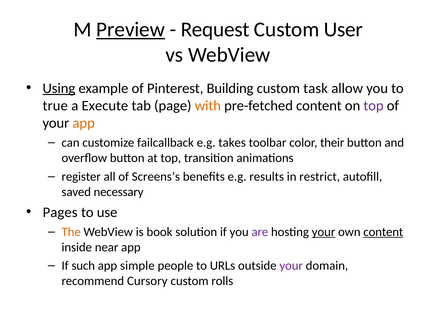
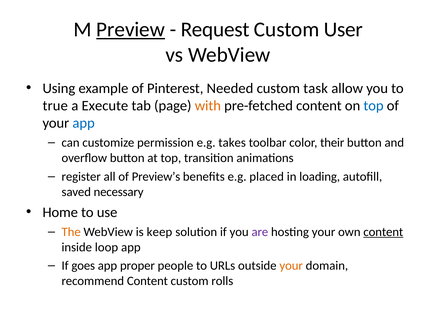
Using underline: present -> none
Building: Building -> Needed
top at (374, 106) colour: purple -> blue
app at (84, 123) colour: orange -> blue
failcallback: failcallback -> permission
Screens’s: Screens’s -> Preview’s
results: results -> placed
restrict: restrict -> loading
Pages: Pages -> Home
book: book -> keep
your at (324, 232) underline: present -> none
near: near -> loop
such: such -> goes
simple: simple -> proper
your at (291, 266) colour: purple -> orange
recommend Cursory: Cursory -> Content
